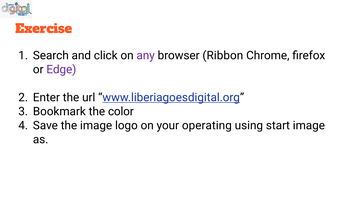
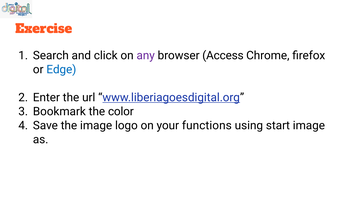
Ribbon: Ribbon -> Access
Edge colour: purple -> blue
operating: operating -> functions
